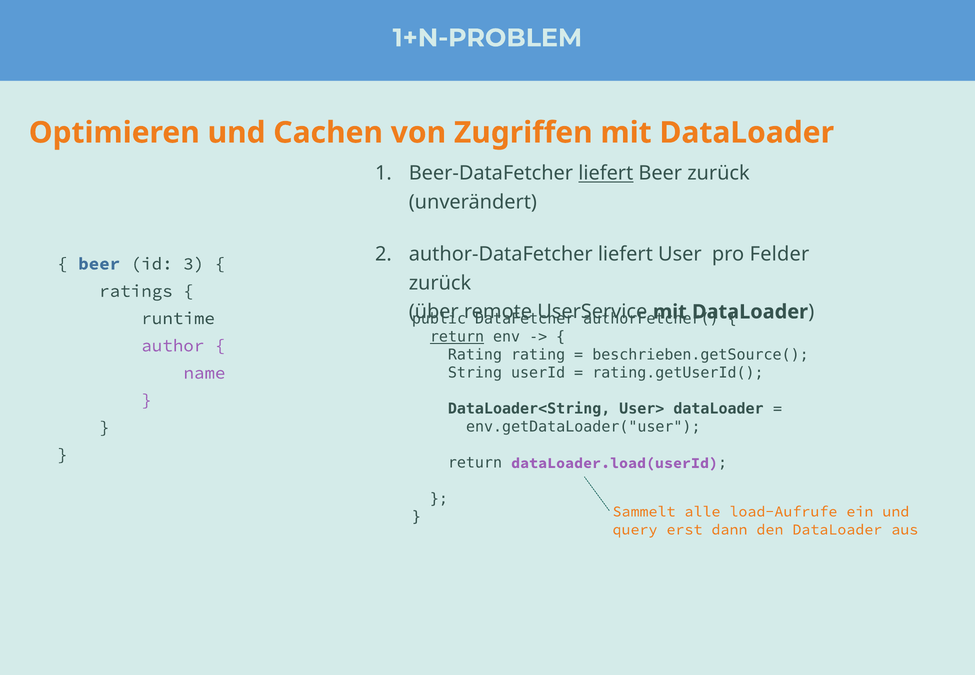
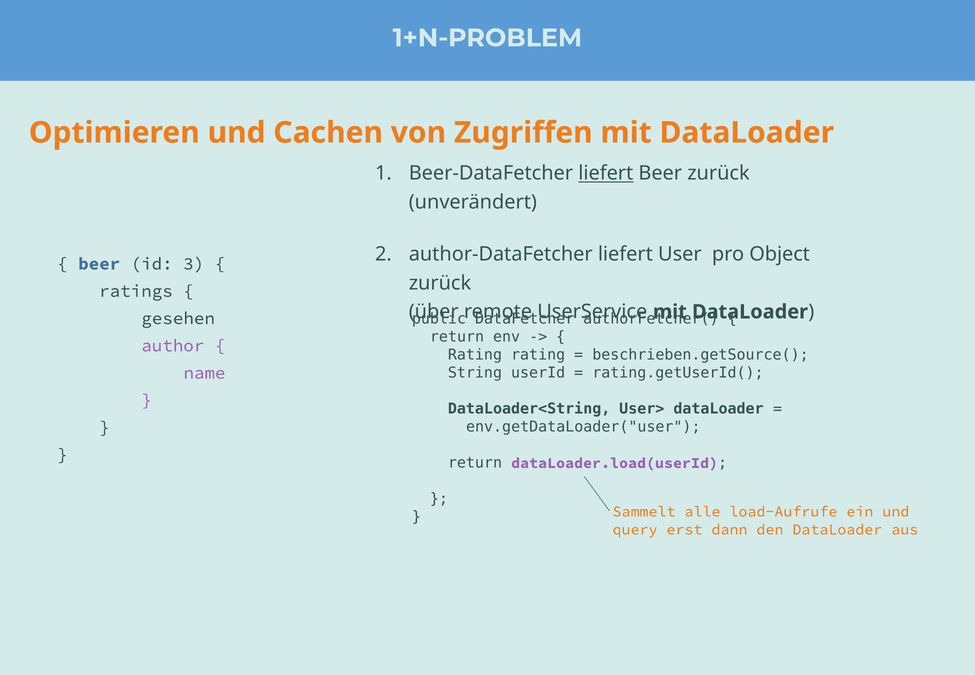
Felder: Felder -> Object
runtime: runtime -> gesehen
return at (457, 337) underline: present -> none
